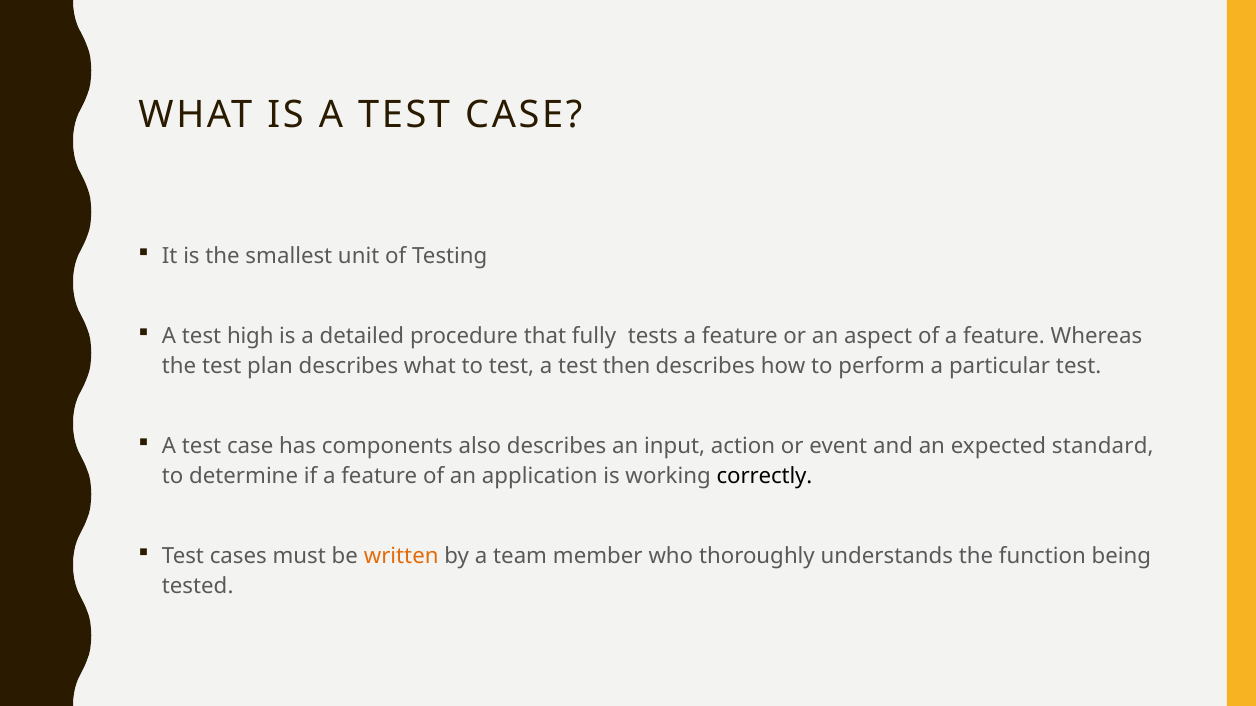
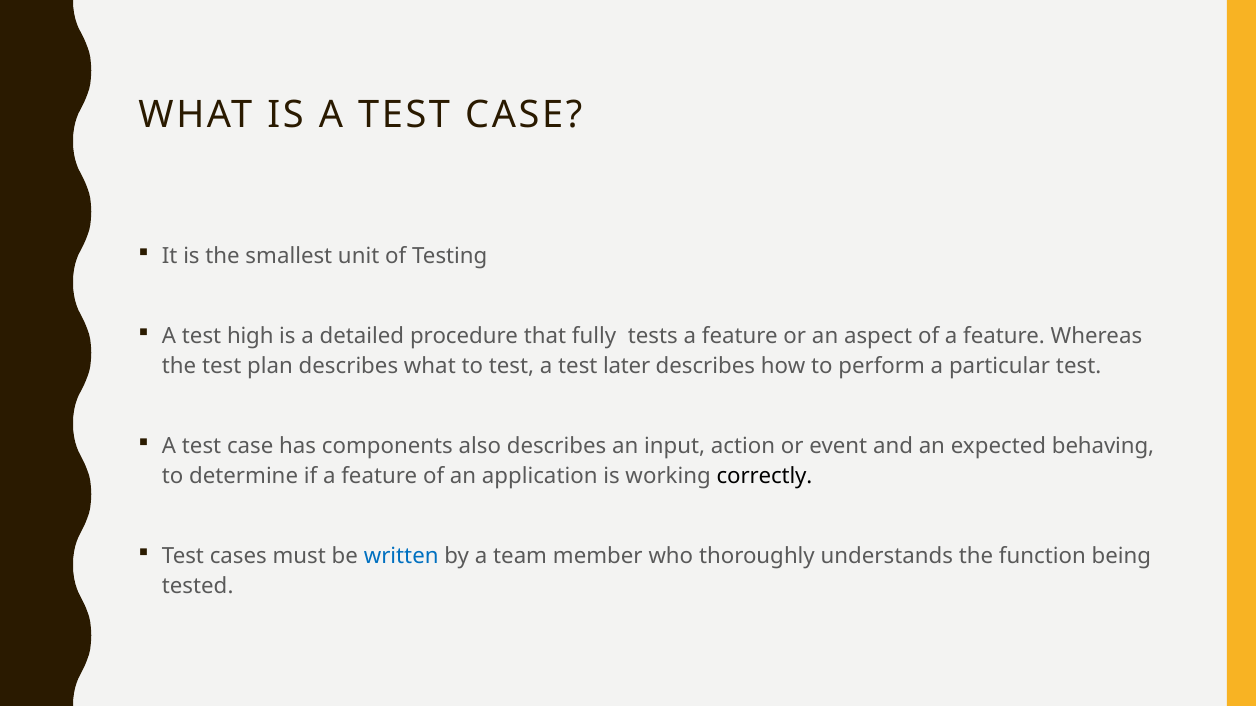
then: then -> later
standard: standard -> behaving
written colour: orange -> blue
